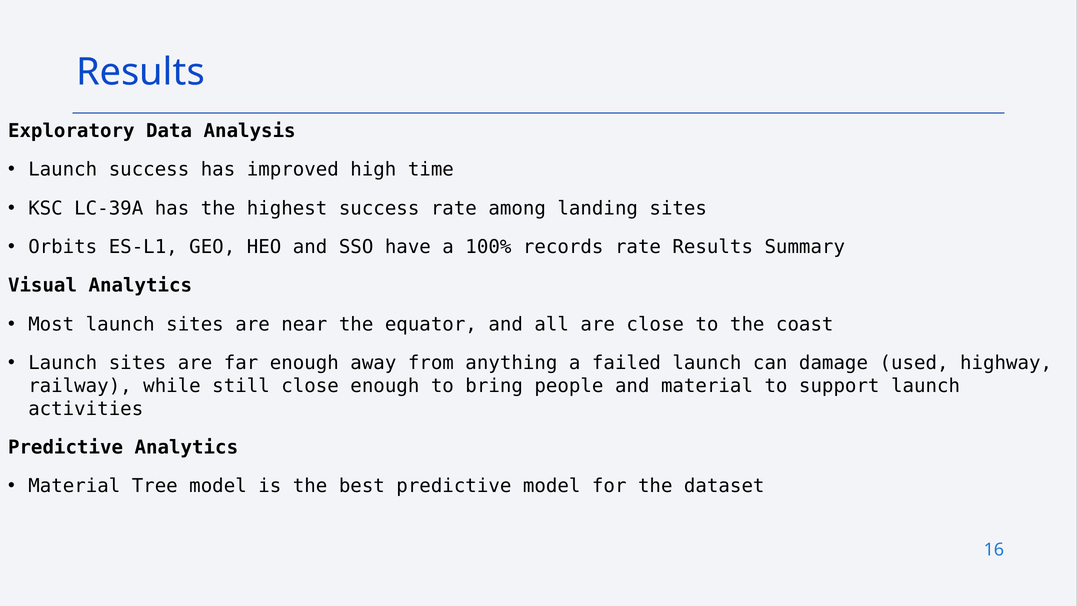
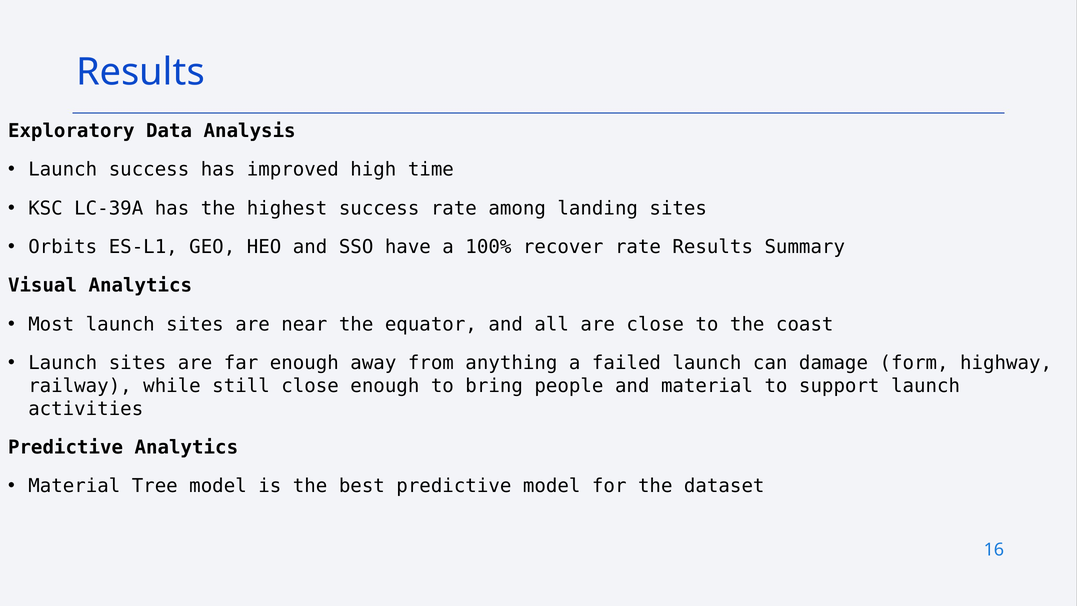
records: records -> recover
used: used -> form
